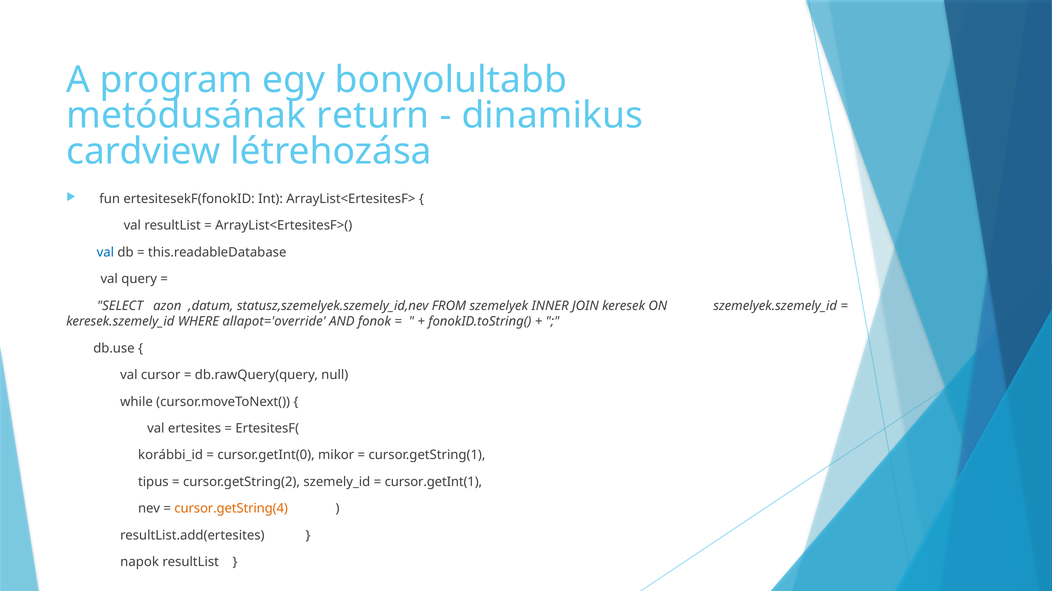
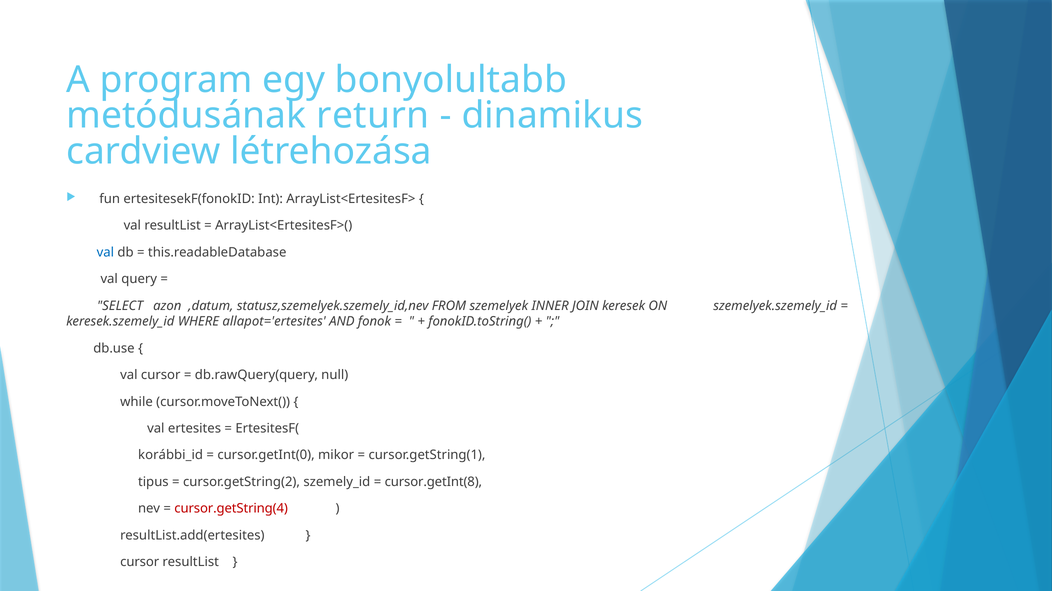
allapot='override: allapot='override -> allapot='ertesites
cursor.getInt(1: cursor.getInt(1 -> cursor.getInt(8
cursor.getString(4 colour: orange -> red
napok at (140, 563): napok -> cursor
